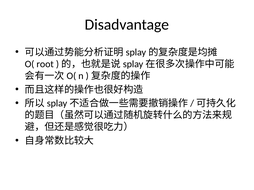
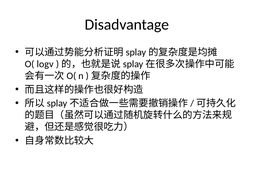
root: root -> logv
